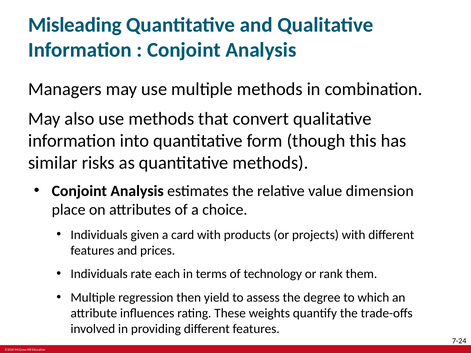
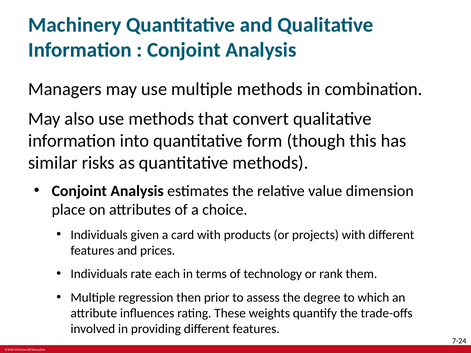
Misleading: Misleading -> Machinery
yield: yield -> prior
